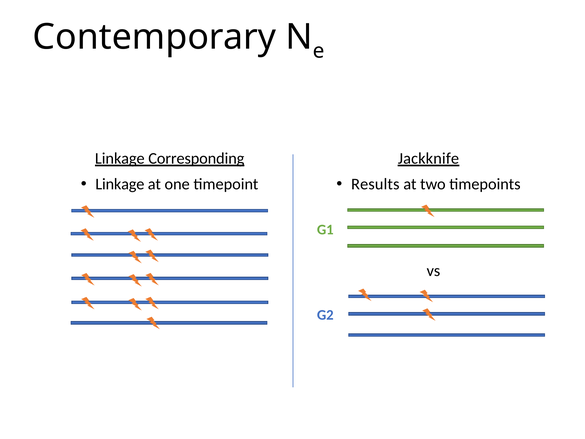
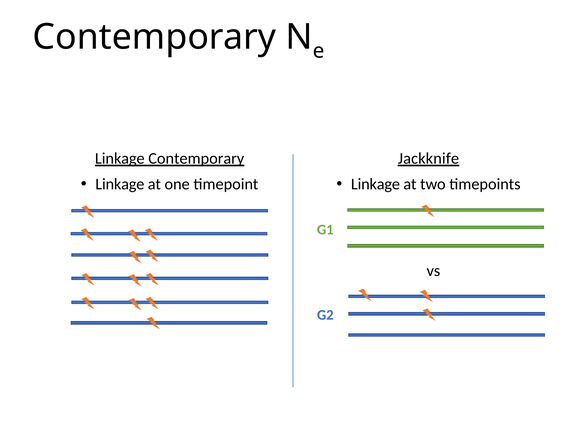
Linkage Corresponding: Corresponding -> Contemporary
Results at (375, 184): Results -> Linkage
